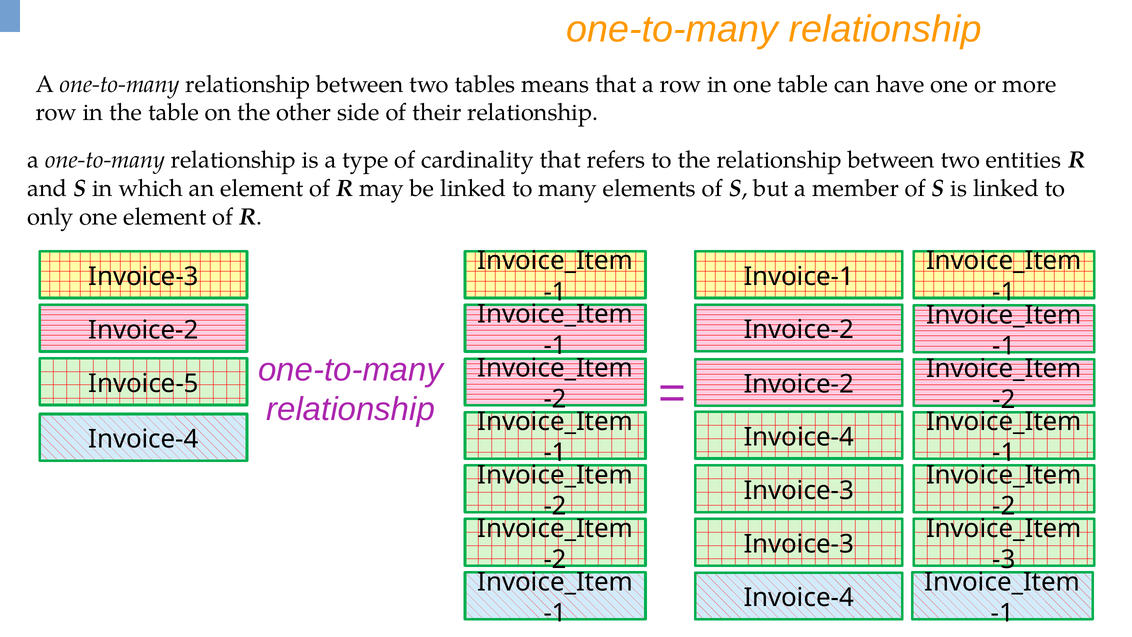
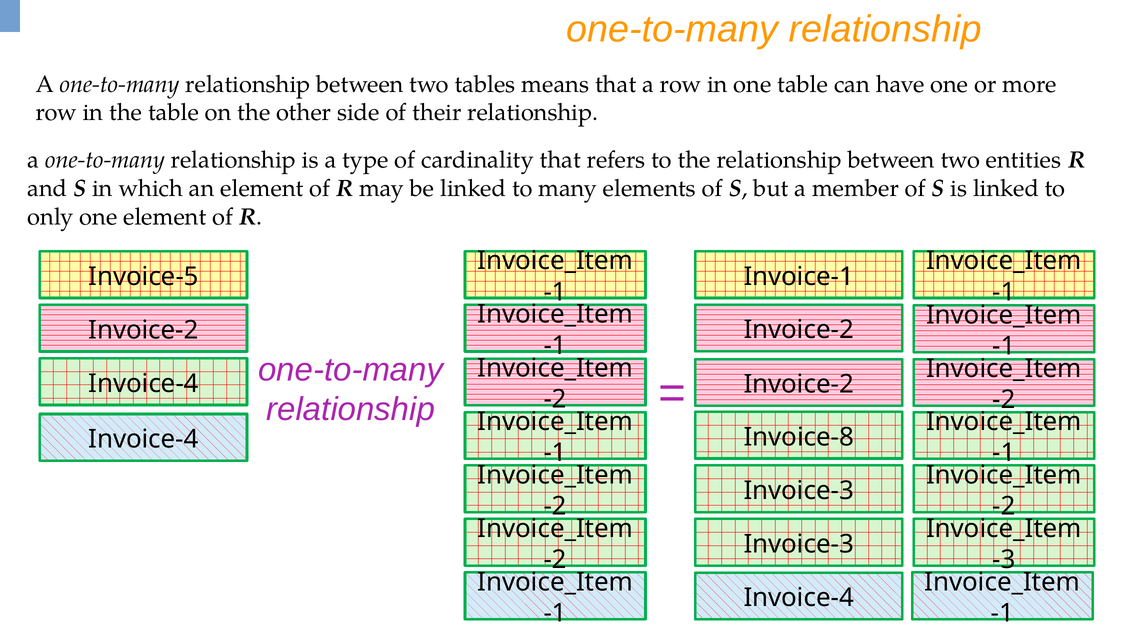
Invoice-3 at (143, 276): Invoice-3 -> Invoice-5
Invoice-5 at (143, 383): Invoice-5 -> Invoice-4
Invoice-4 at (799, 437): Invoice-4 -> Invoice-8
